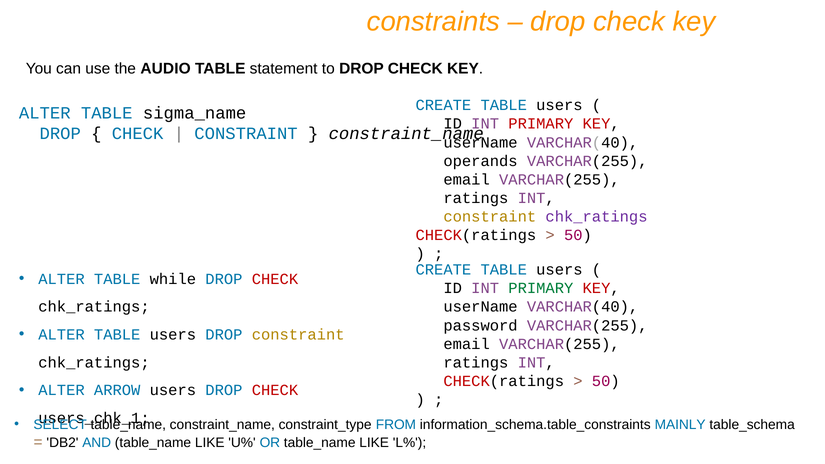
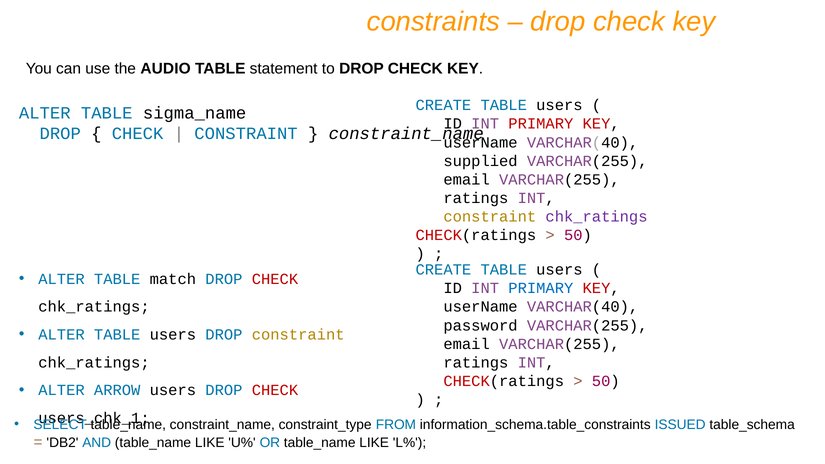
operands: operands -> supplied
while: while -> match
PRIMARY at (541, 288) colour: green -> blue
MAINLY: MAINLY -> ISSUED
